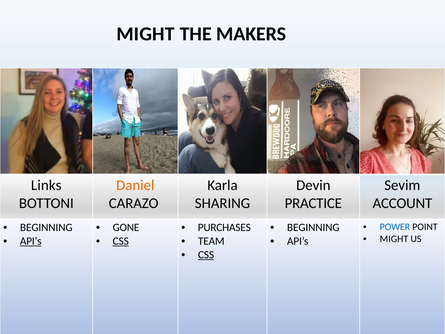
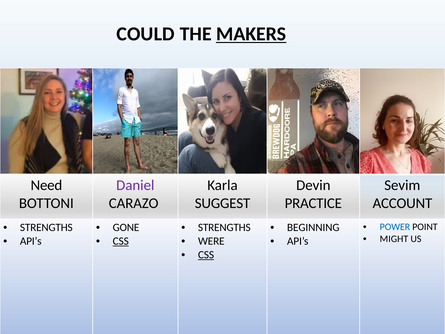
MIGHT at (146, 34): MIGHT -> COULD
MAKERS underline: none -> present
Links: Links -> Need
Daniel colour: orange -> purple
SHARING: SHARING -> SUGGEST
BEGINNING at (46, 227): BEGINNING -> STRENGTHS
PURCHASES at (224, 227): PURCHASES -> STRENGTHS
API’s at (31, 241) underline: present -> none
TEAM: TEAM -> WERE
